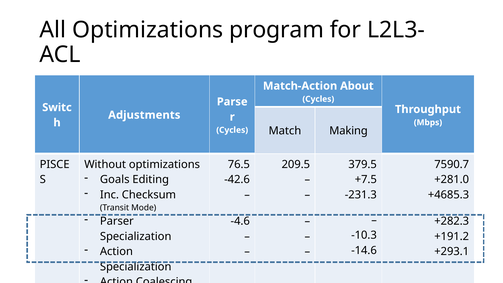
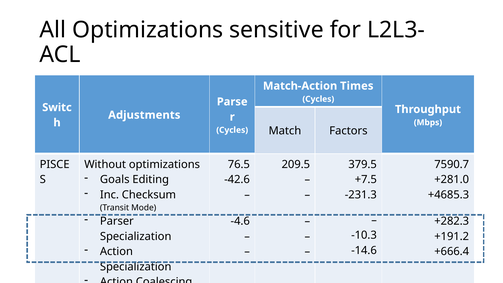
program: program -> sensitive
About: About -> Times
Making: Making -> Factors
+293.1: +293.1 -> +666.4
